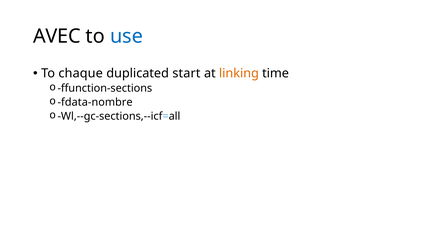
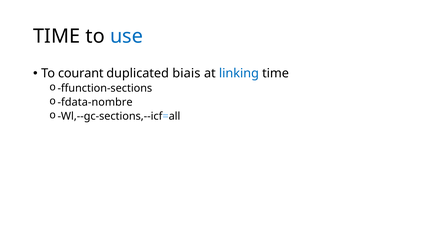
AVEC at (57, 36): AVEC -> TIME
chaque: chaque -> courant
start: start -> biais
linking colour: orange -> blue
